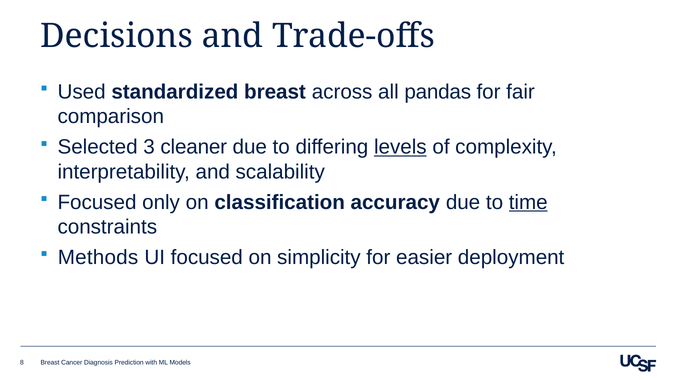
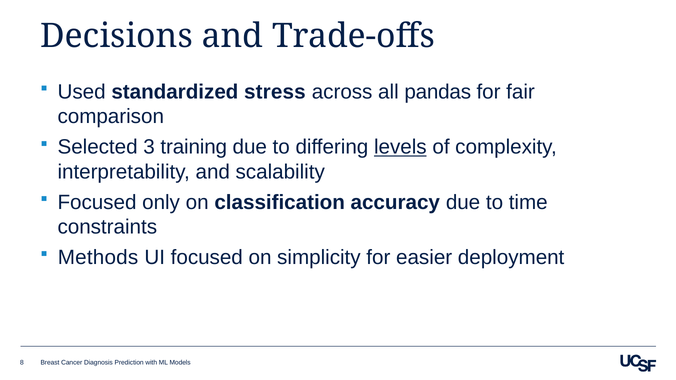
standardized breast: breast -> stress
cleaner: cleaner -> training
time underline: present -> none
